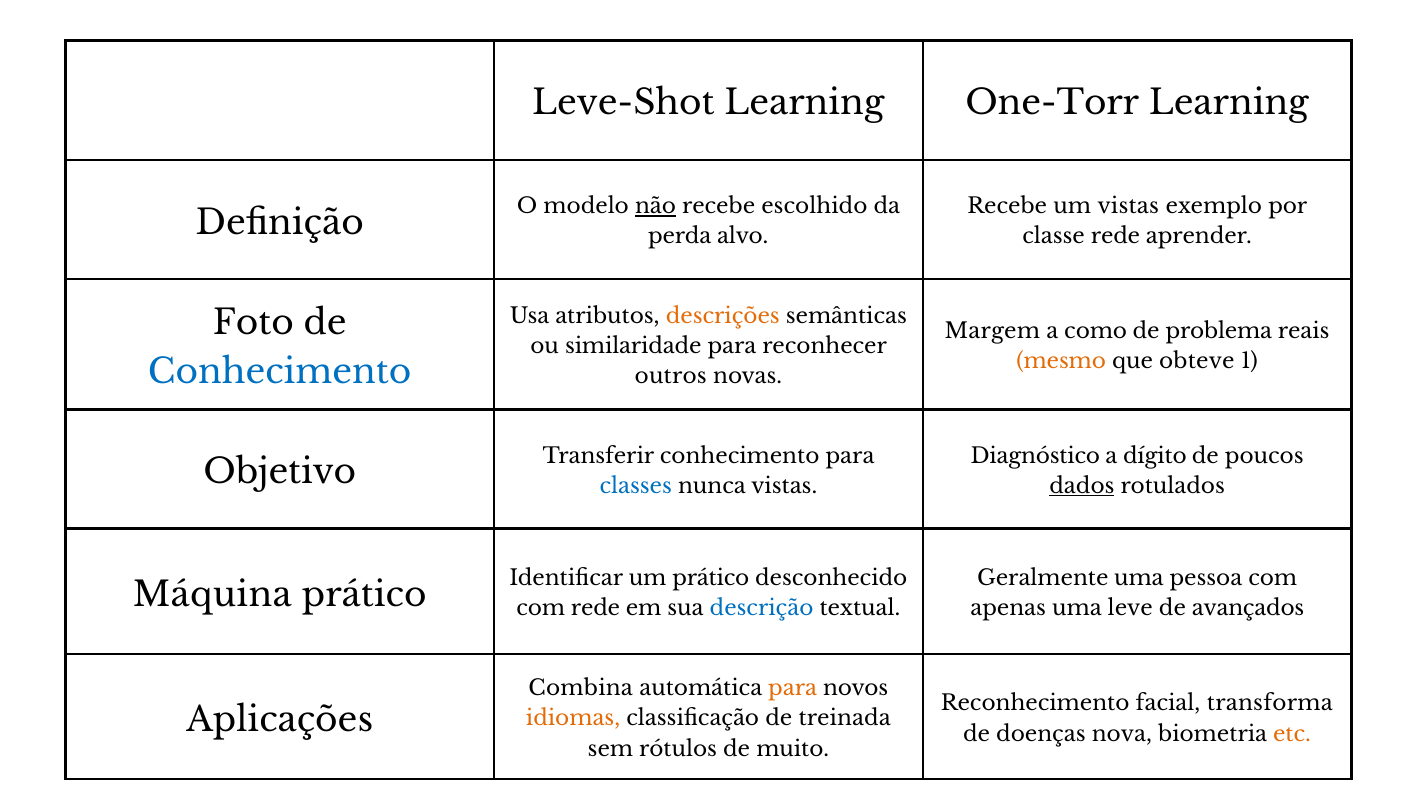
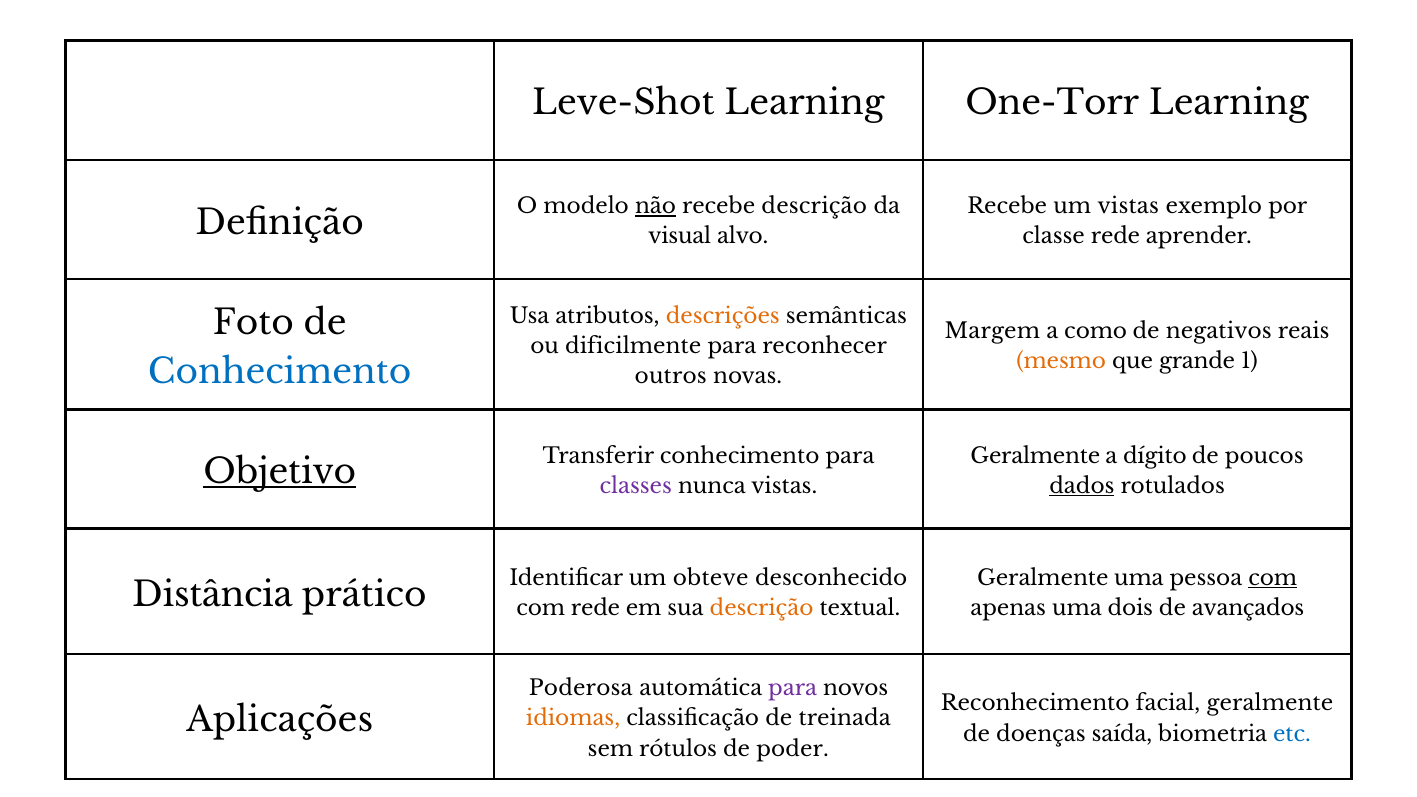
recebe escolhido: escolhido -> descrição
perda: perda -> visual
problema: problema -> negativos
similaridade: similaridade -> dificilmente
obteve: obteve -> grande
Diagnóstico at (1035, 456): Diagnóstico -> Geralmente
Objetivo underline: none -> present
classes colour: blue -> purple
um prático: prático -> obteve
com at (1273, 578) underline: none -> present
Máquina: Máquina -> Distância
descrição at (762, 609) colour: blue -> orange
leve: leve -> dois
Combina: Combina -> Poderosa
para at (793, 689) colour: orange -> purple
facial transforma: transforma -> geralmente
nova: nova -> saída
etc colour: orange -> blue
muito: muito -> poder
